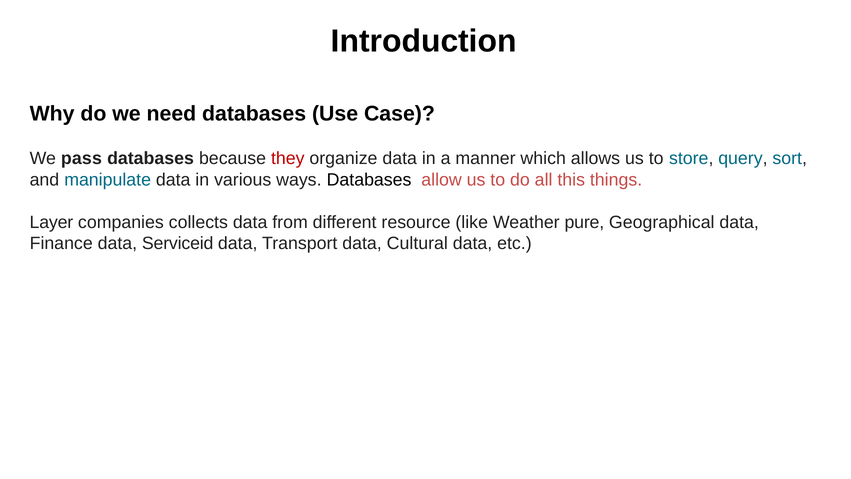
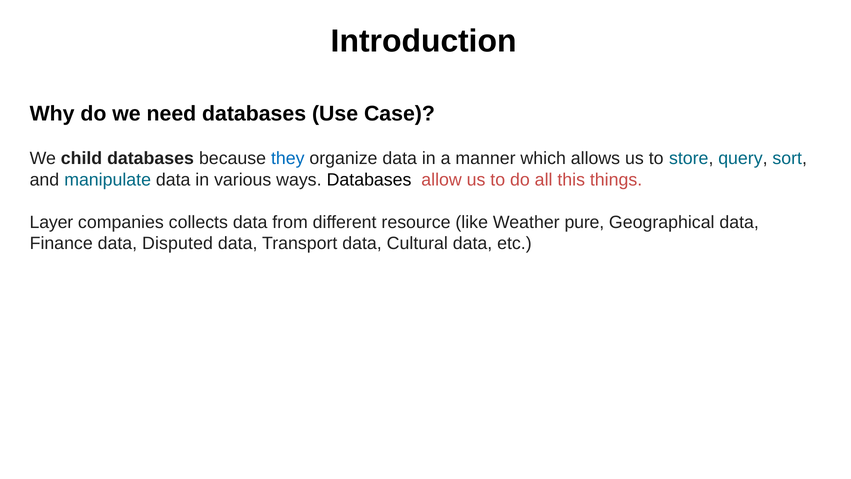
pass: pass -> child
they colour: red -> blue
Serviceid: Serviceid -> Disputed
